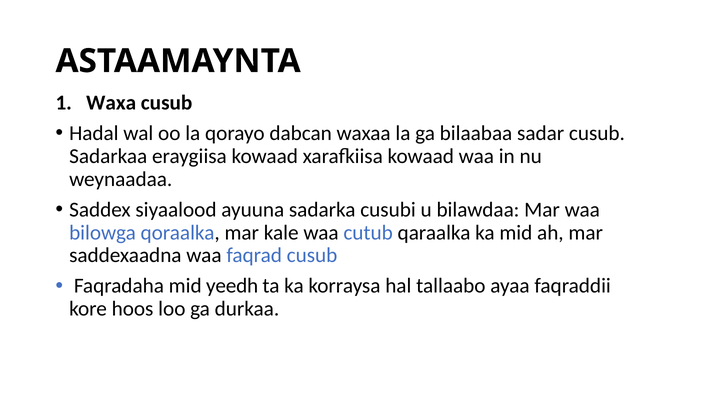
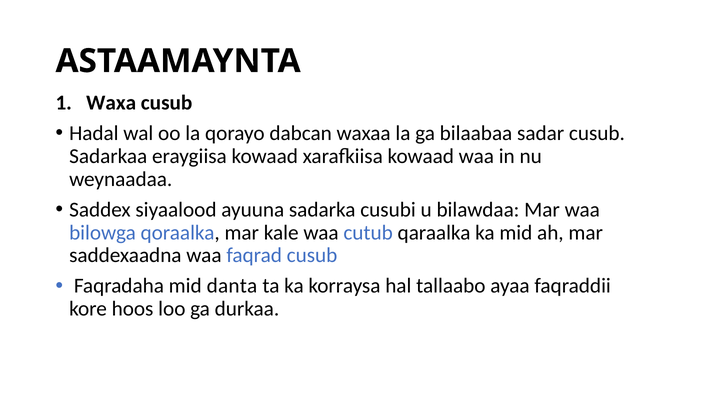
yeedh: yeedh -> danta
